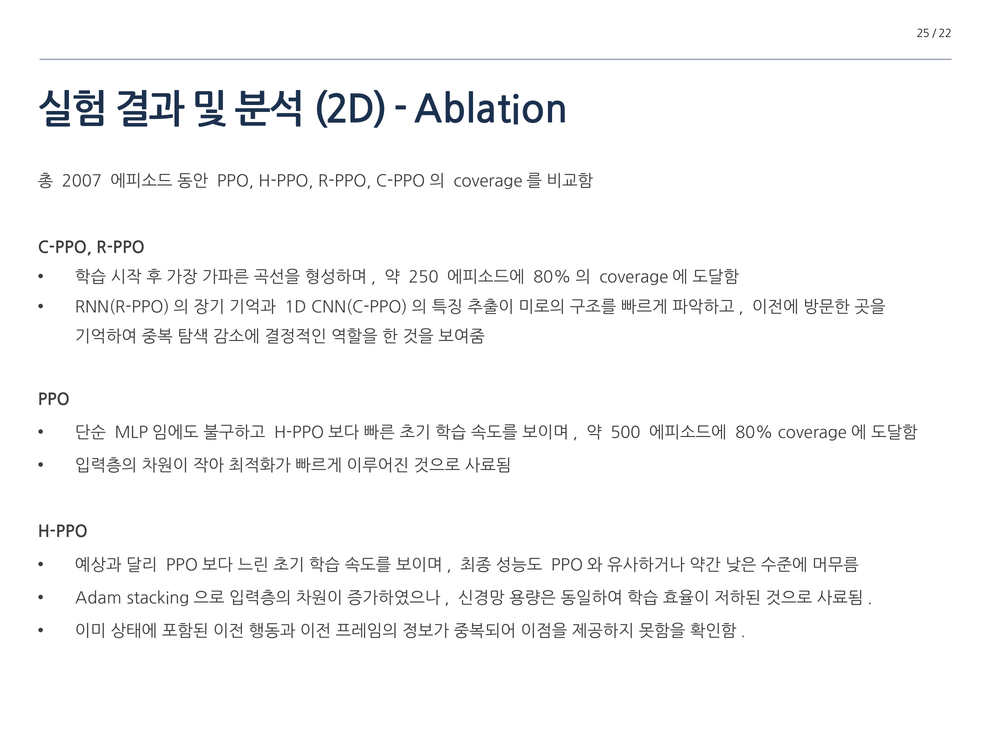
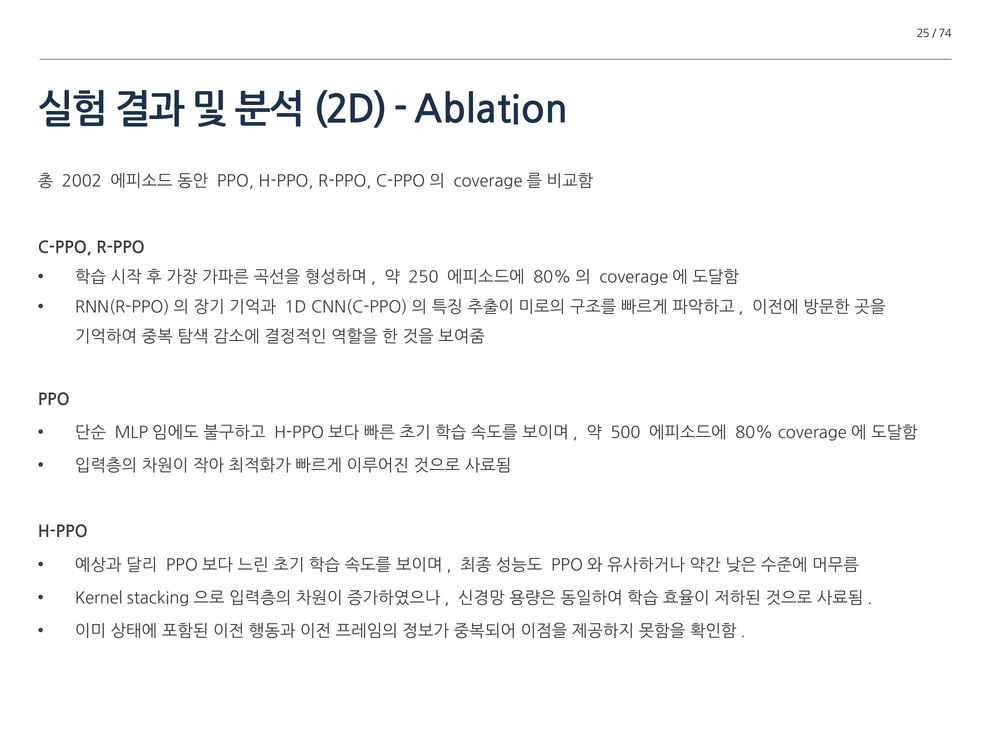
22: 22 -> 74
2007: 2007 -> 2002
Adam: Adam -> Kernel
